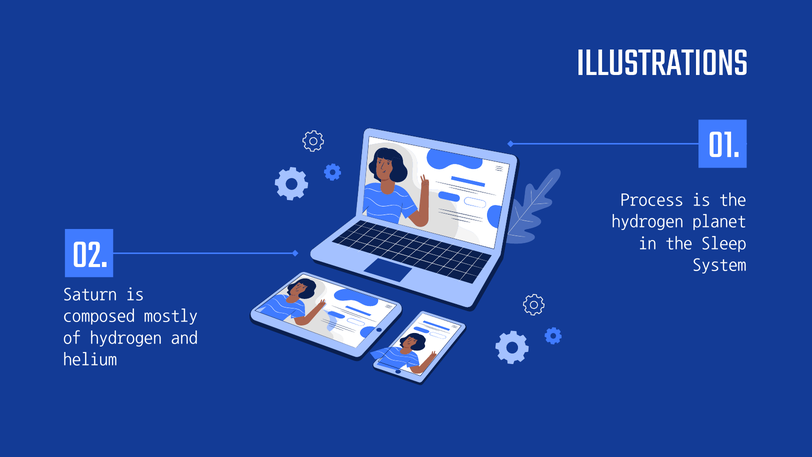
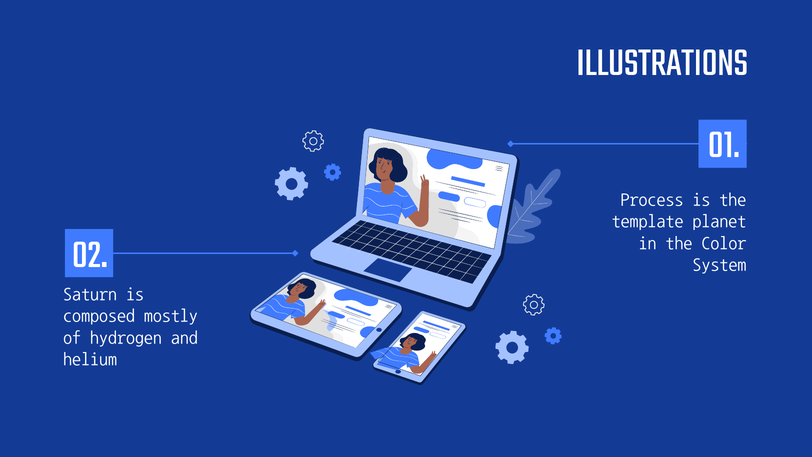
hydrogen at (648, 221): hydrogen -> template
Sleep: Sleep -> Color
